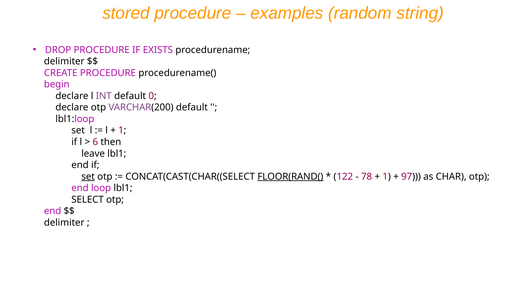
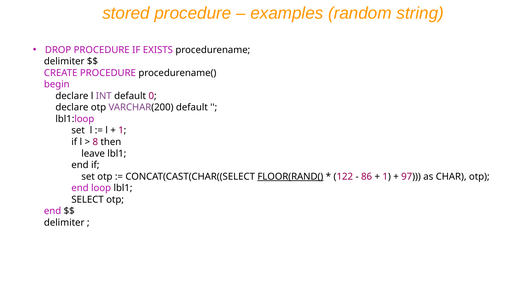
6: 6 -> 8
set at (88, 177) underline: present -> none
78: 78 -> 86
